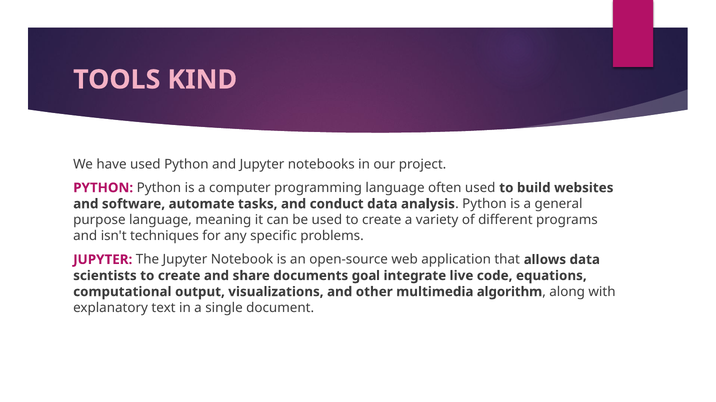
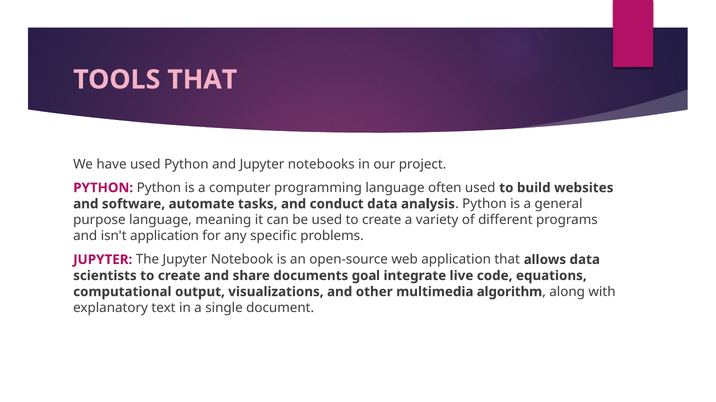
TOOLS KIND: KIND -> THAT
isn't techniques: techniques -> application
